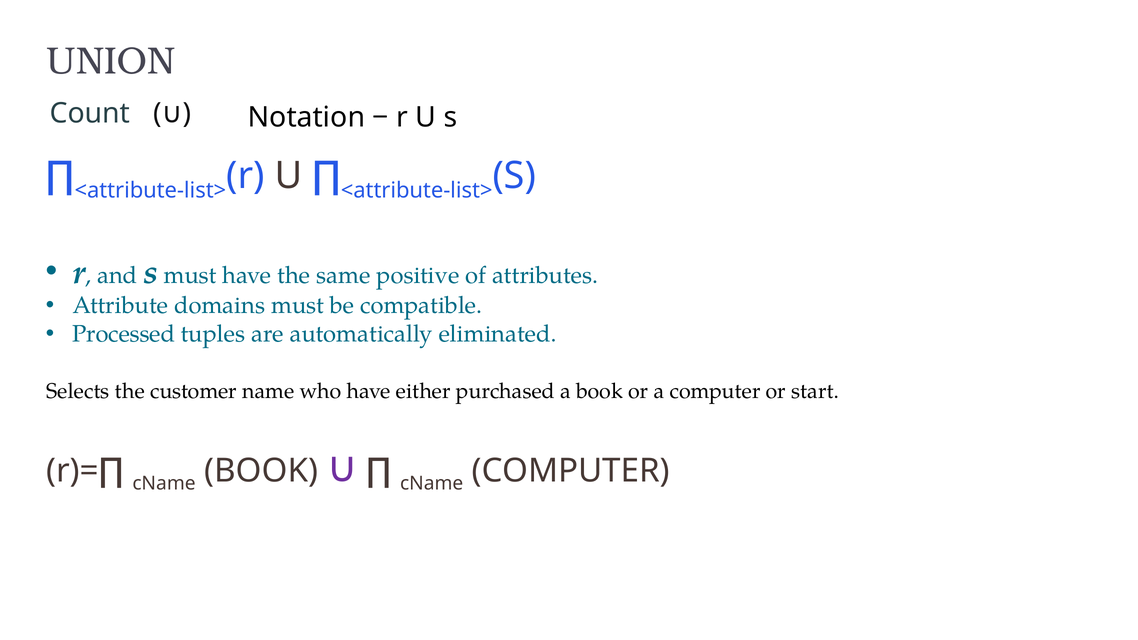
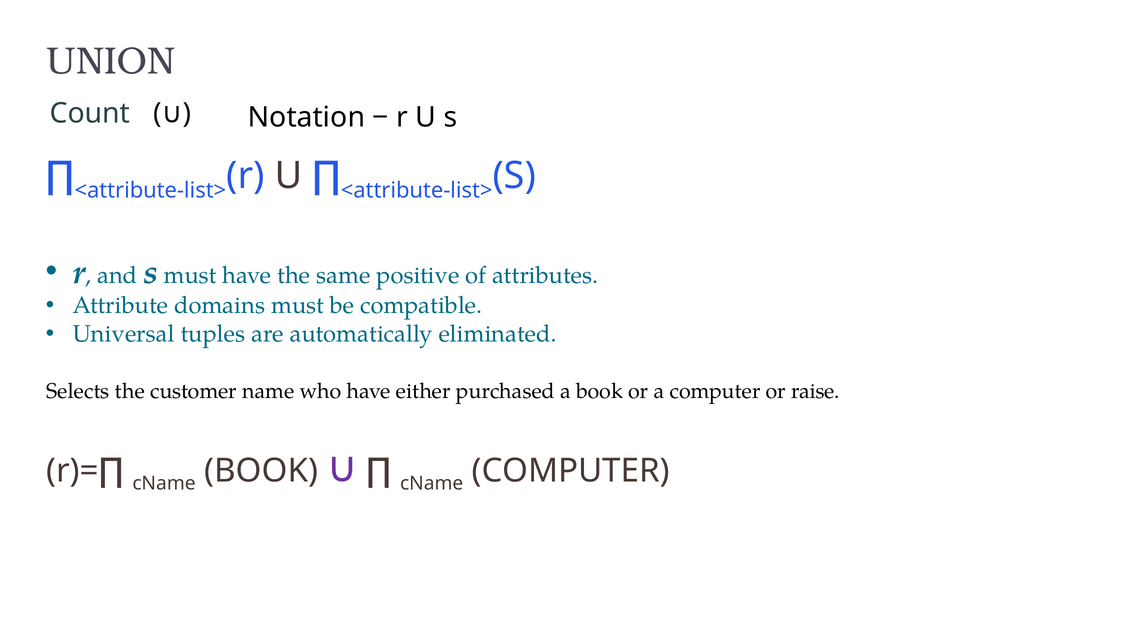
Processed: Processed -> Universal
start: start -> raise
